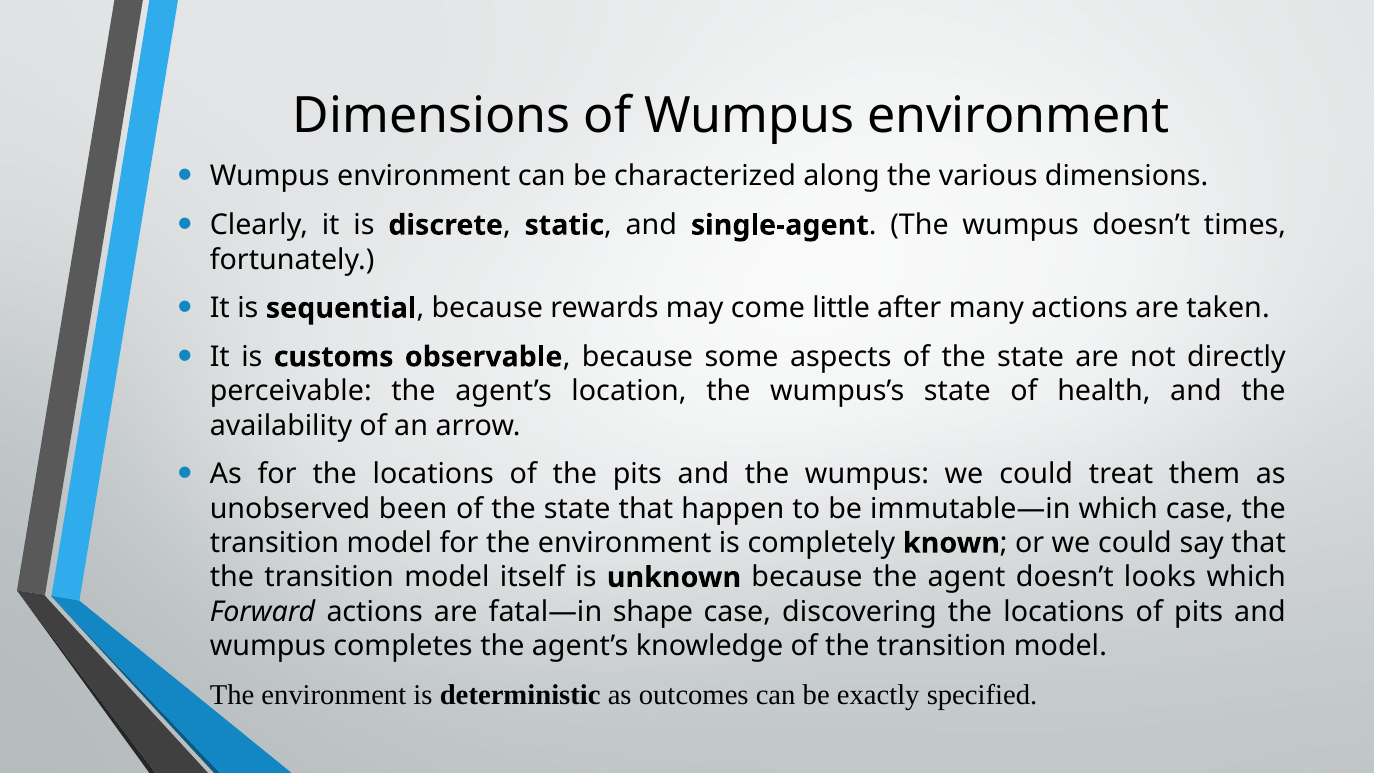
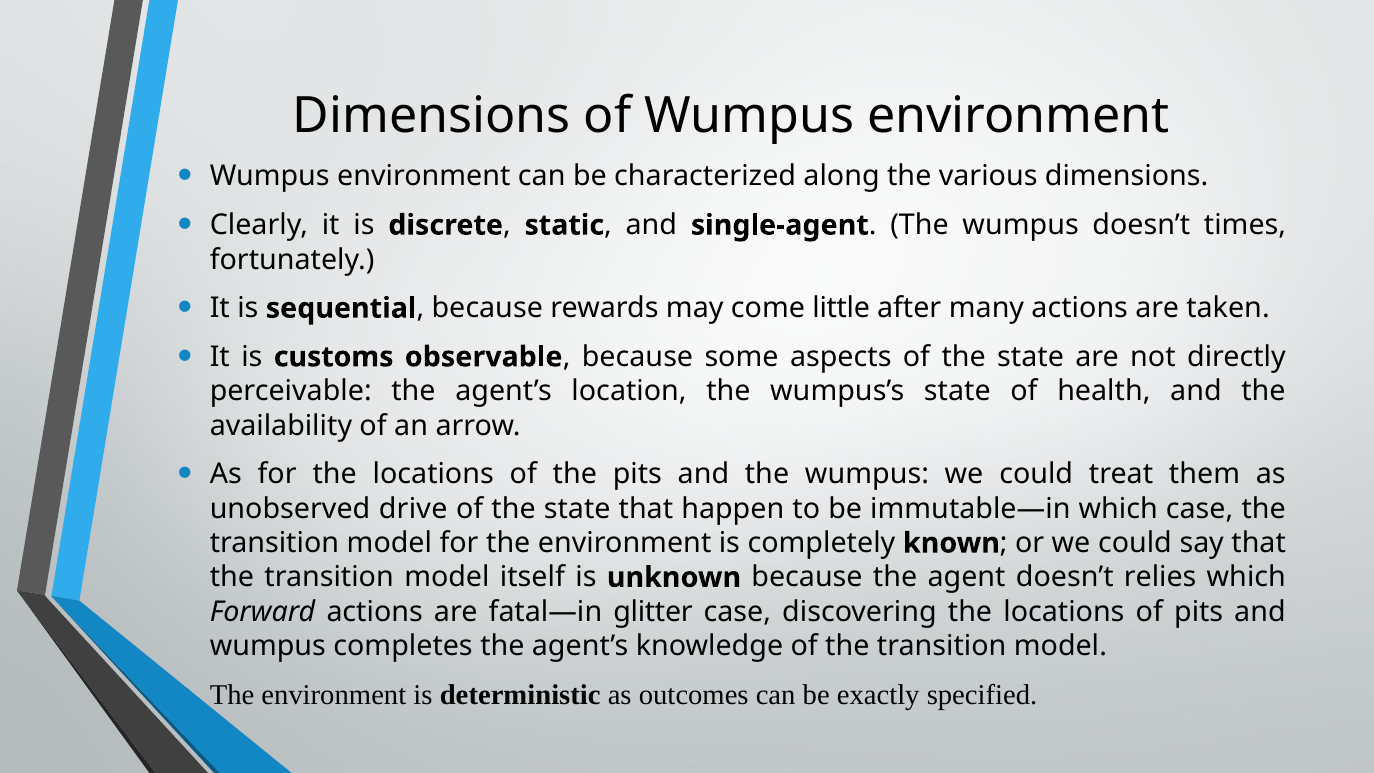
been: been -> drive
looks: looks -> relies
shape: shape -> glitter
